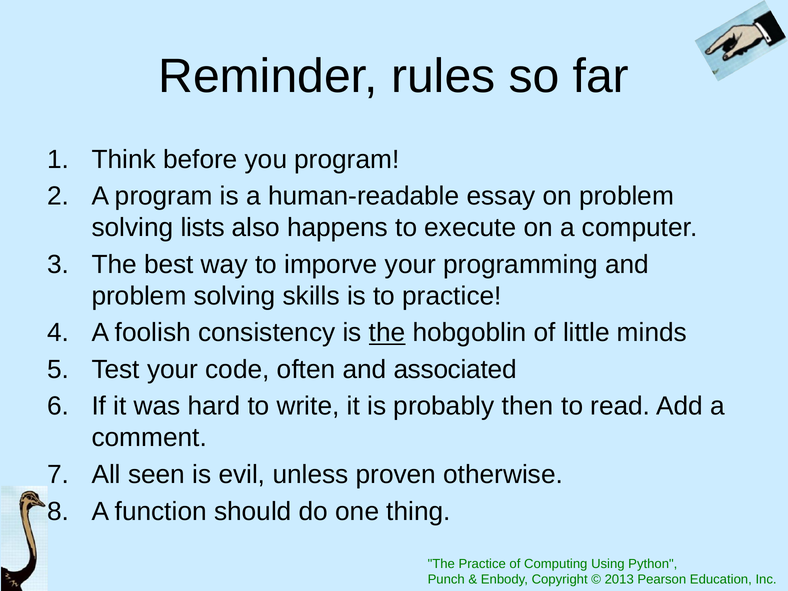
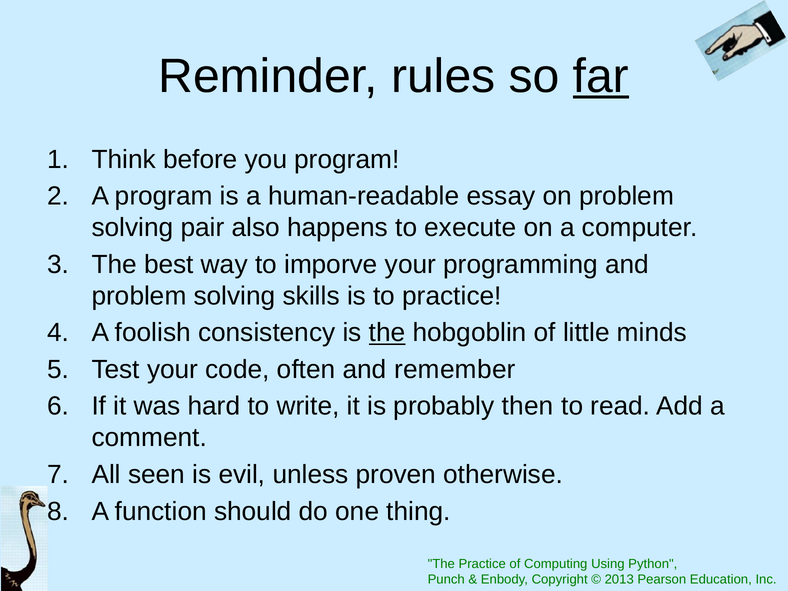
far underline: none -> present
lists: lists -> pair
associated: associated -> remember
